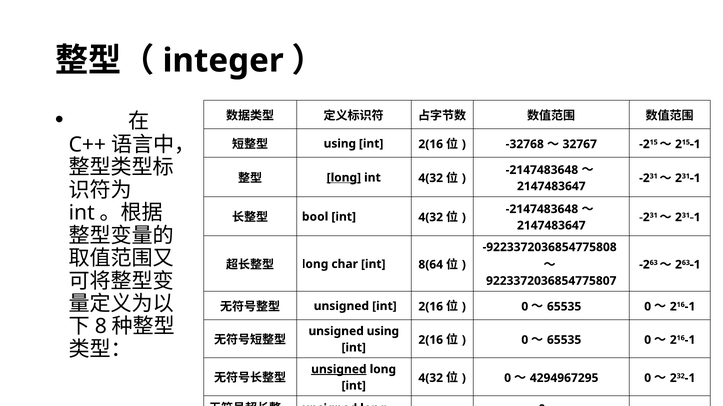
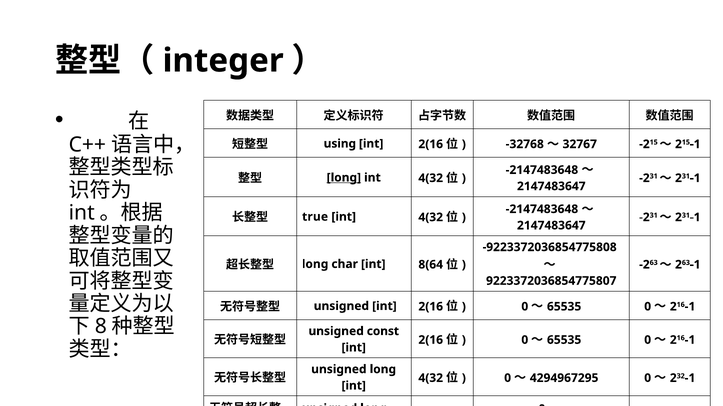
bool: bool -> true
unsigned using: using -> const
unsigned at (339, 370) underline: present -> none
